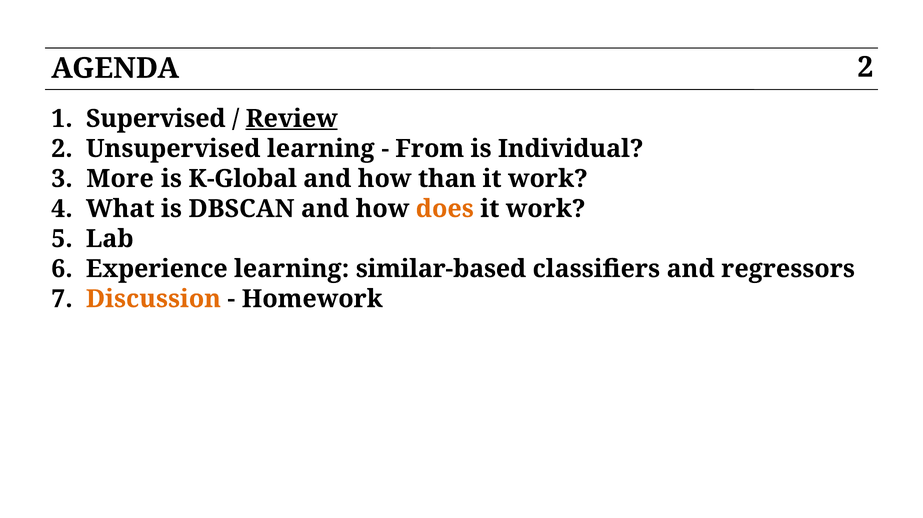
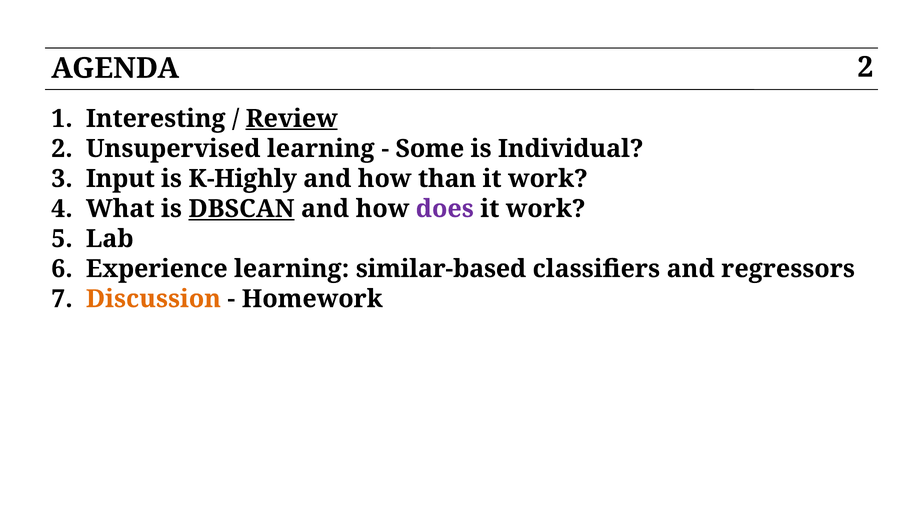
Supervised: Supervised -> Interesting
From: From -> Some
More: More -> Input
K-Global: K-Global -> K-Highly
DBSCAN underline: none -> present
does colour: orange -> purple
